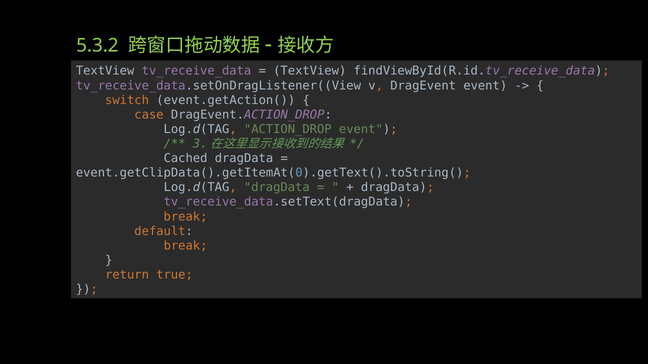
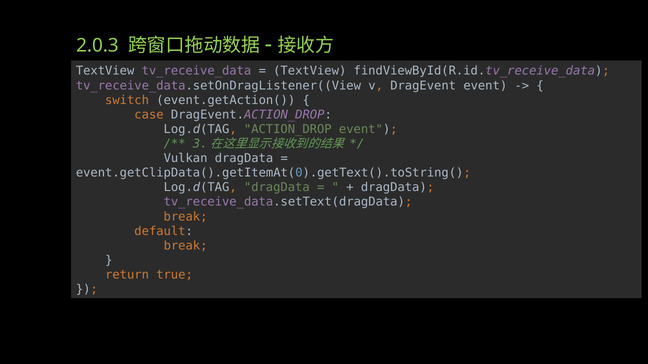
5.3.2: 5.3.2 -> 2.0.3
Cached: Cached -> Vulkan
